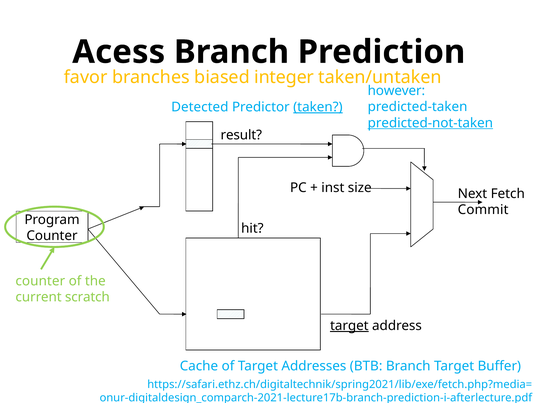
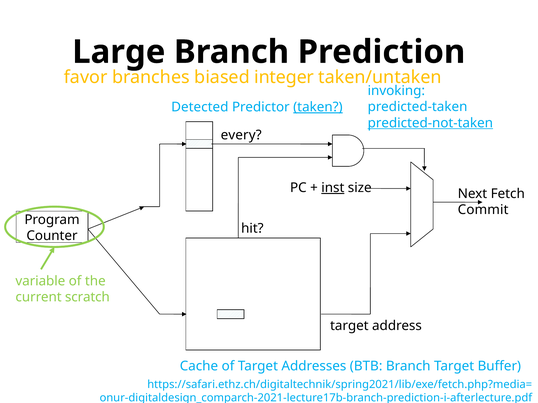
Acess: Acess -> Large
however: however -> invoking
result: result -> every
inst underline: none -> present
counter at (40, 281): counter -> variable
target at (349, 326) underline: present -> none
